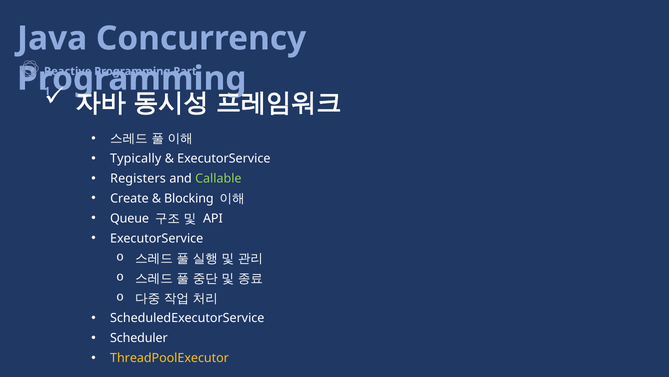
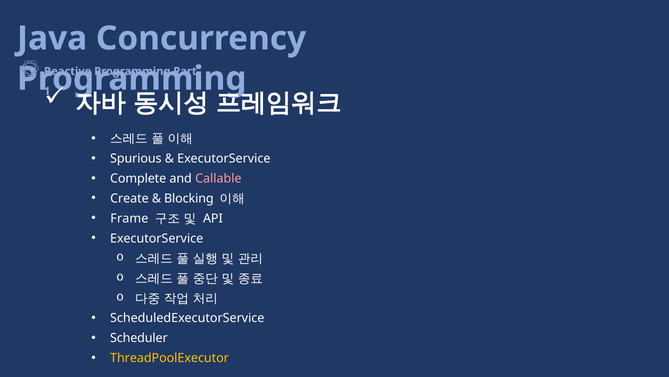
Typically: Typically -> Spurious
Registers: Registers -> Complete
Callable colour: light green -> pink
Queue: Queue -> Frame
